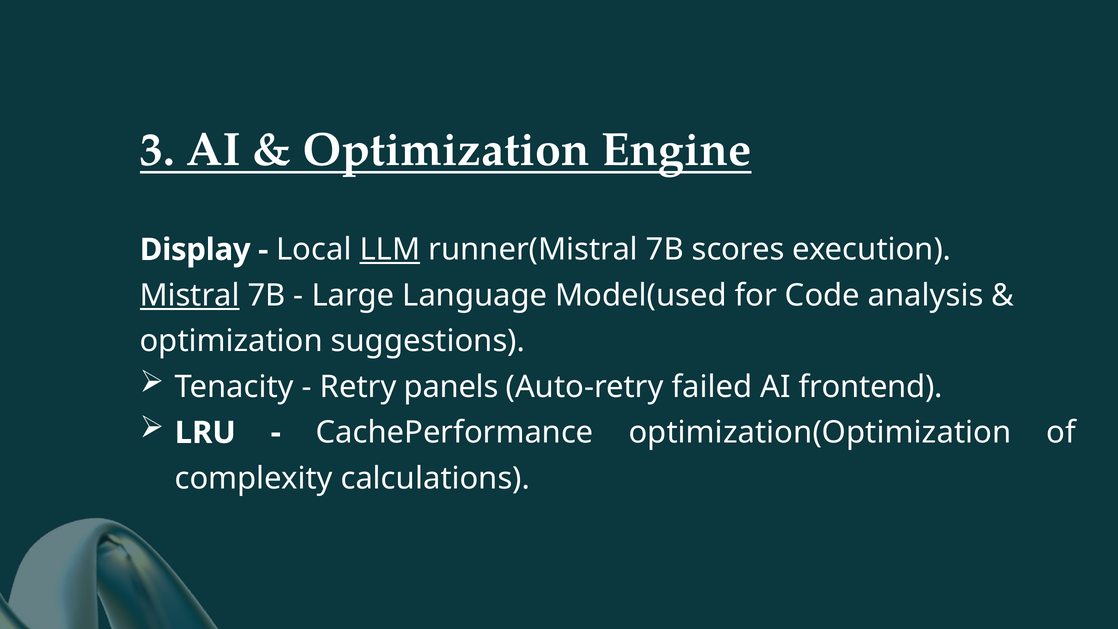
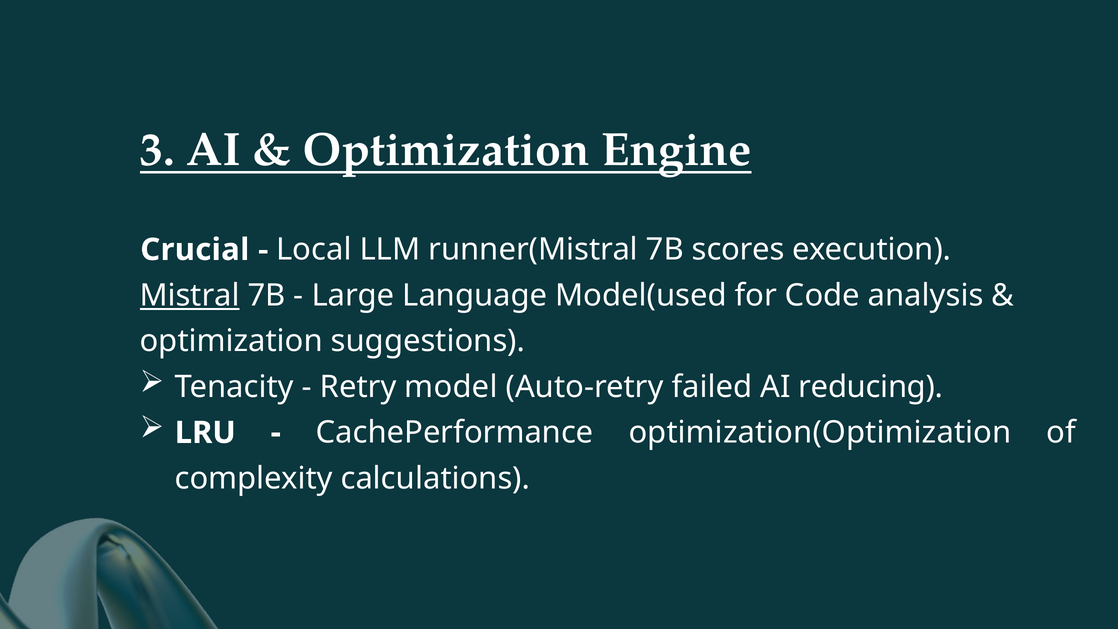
Display: Display -> Crucial
LLM underline: present -> none
panels: panels -> model
frontend: frontend -> reducing
